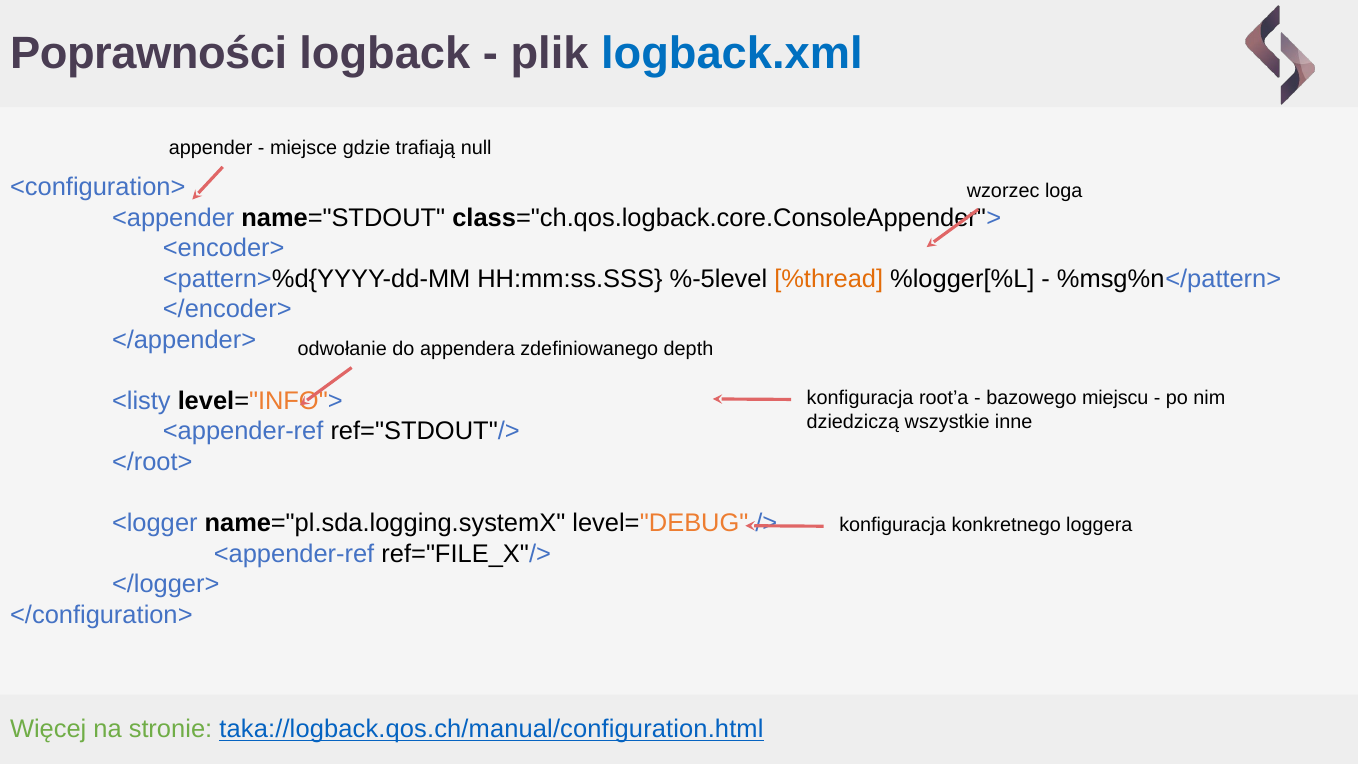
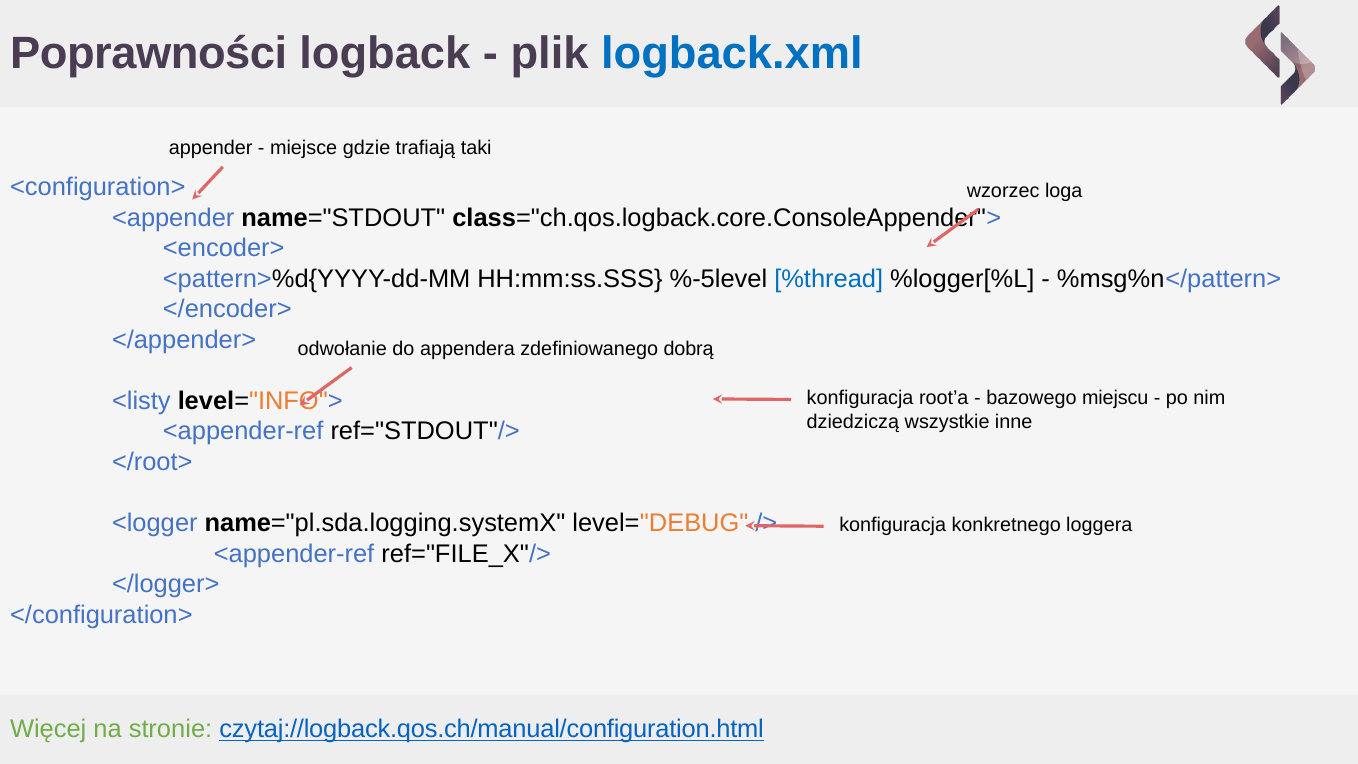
null: null -> taki
%thread colour: orange -> blue
depth: depth -> dobrą
taka://logback.qos.ch/manual/configuration.html: taka://logback.qos.ch/manual/configuration.html -> czytaj://logback.qos.ch/manual/configuration.html
